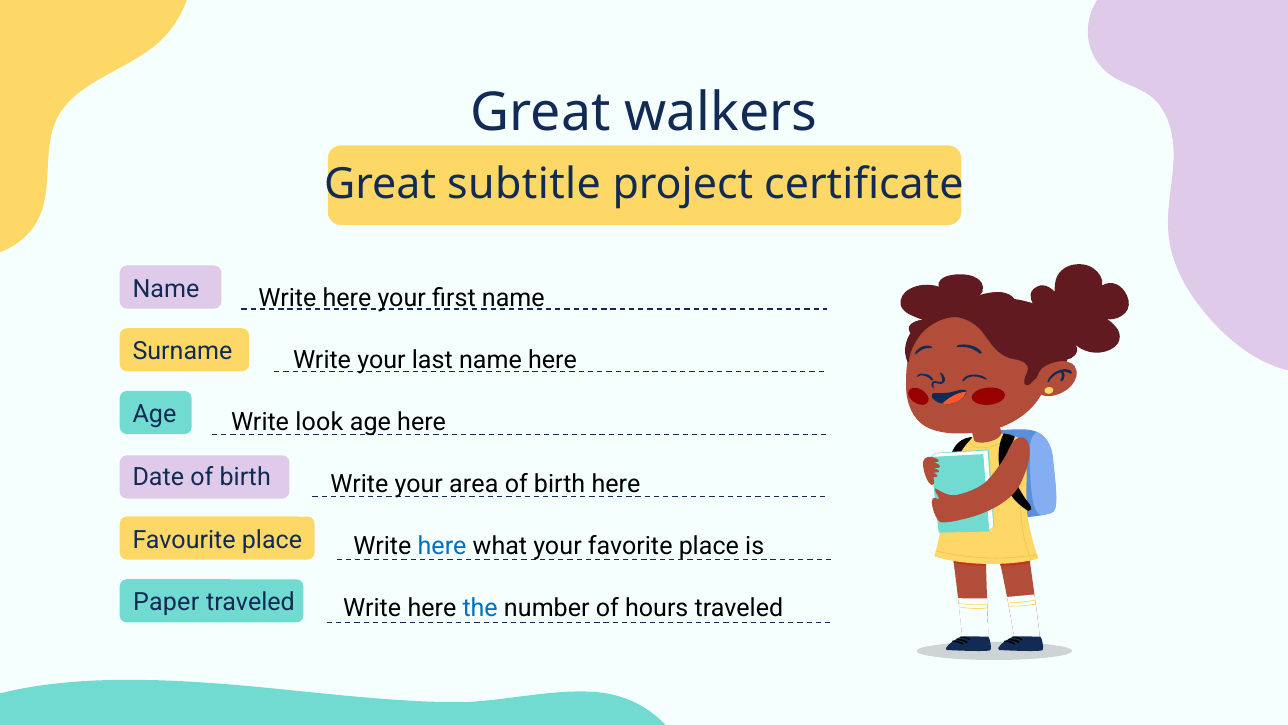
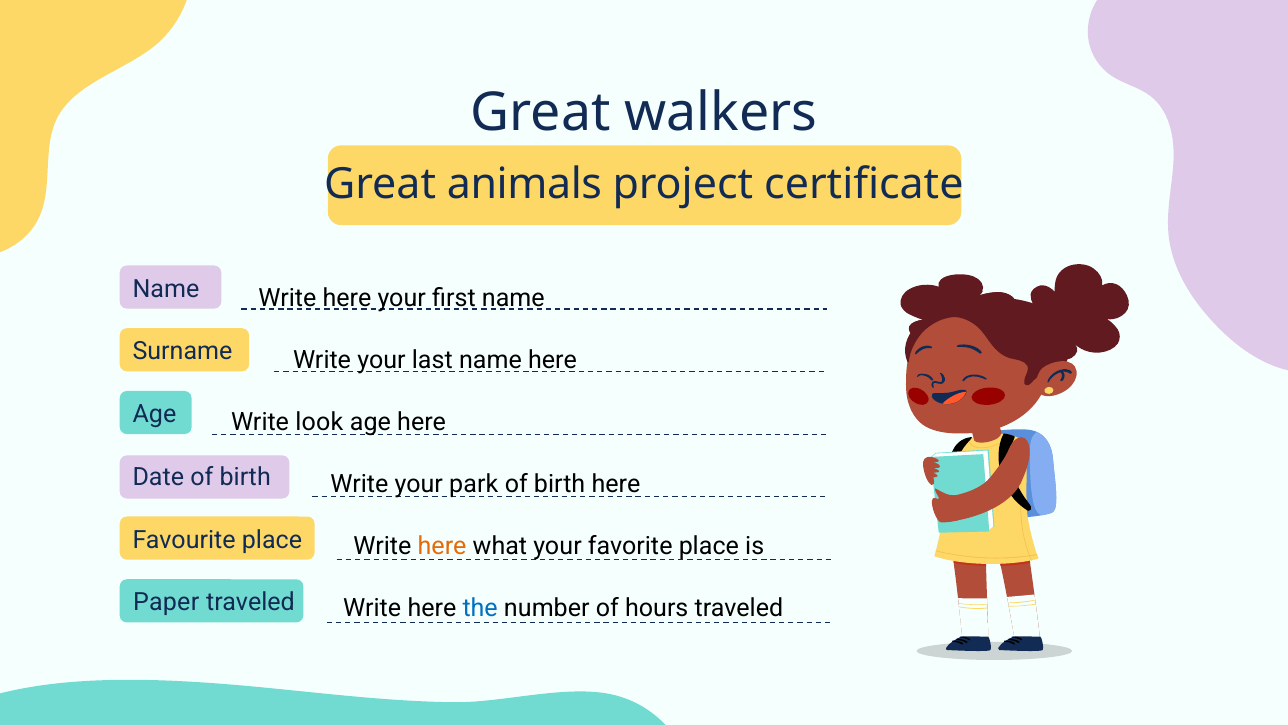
subtitle: subtitle -> animals
area: area -> park
here at (442, 546) colour: blue -> orange
